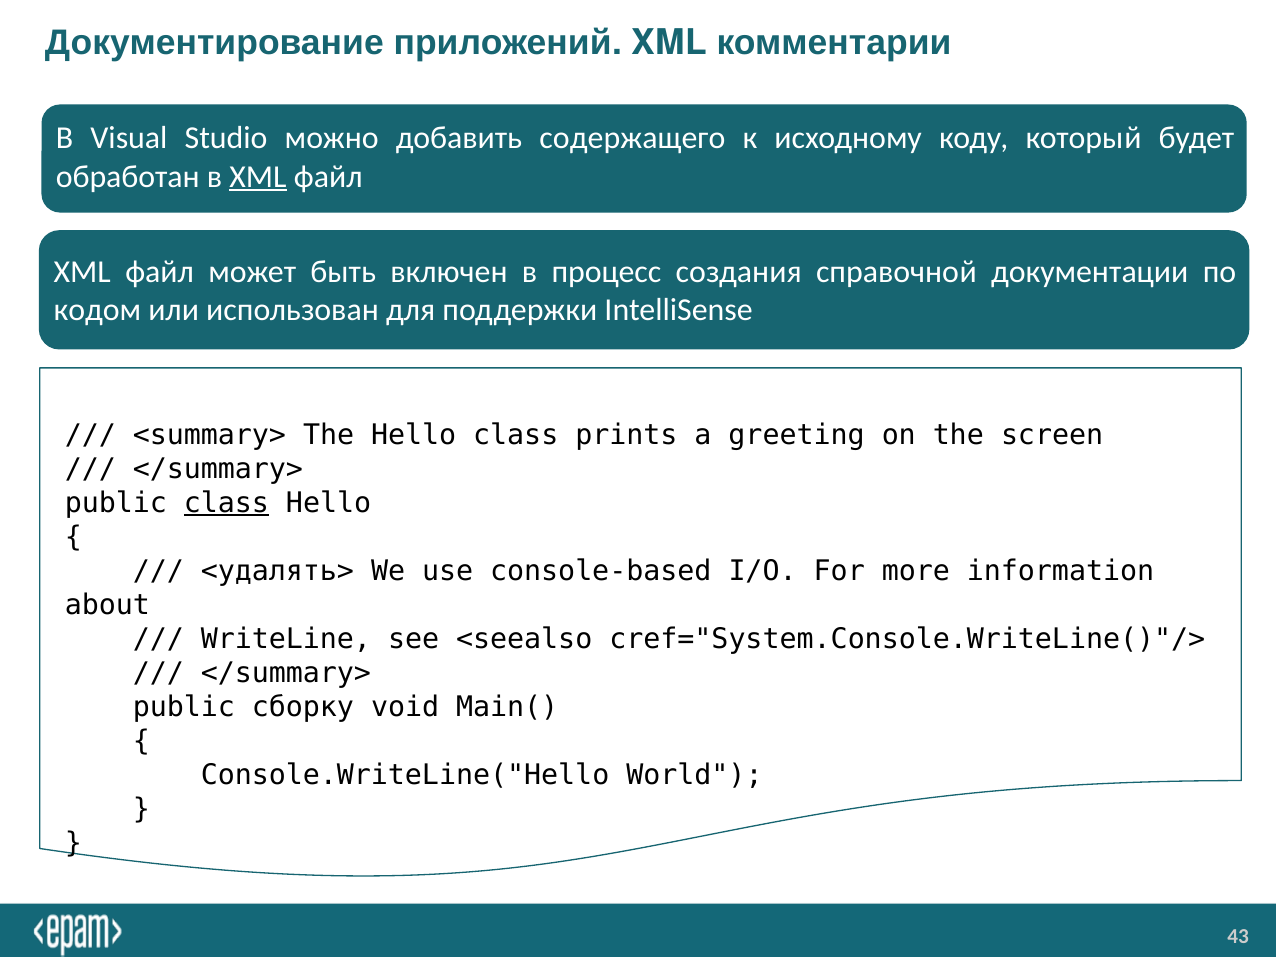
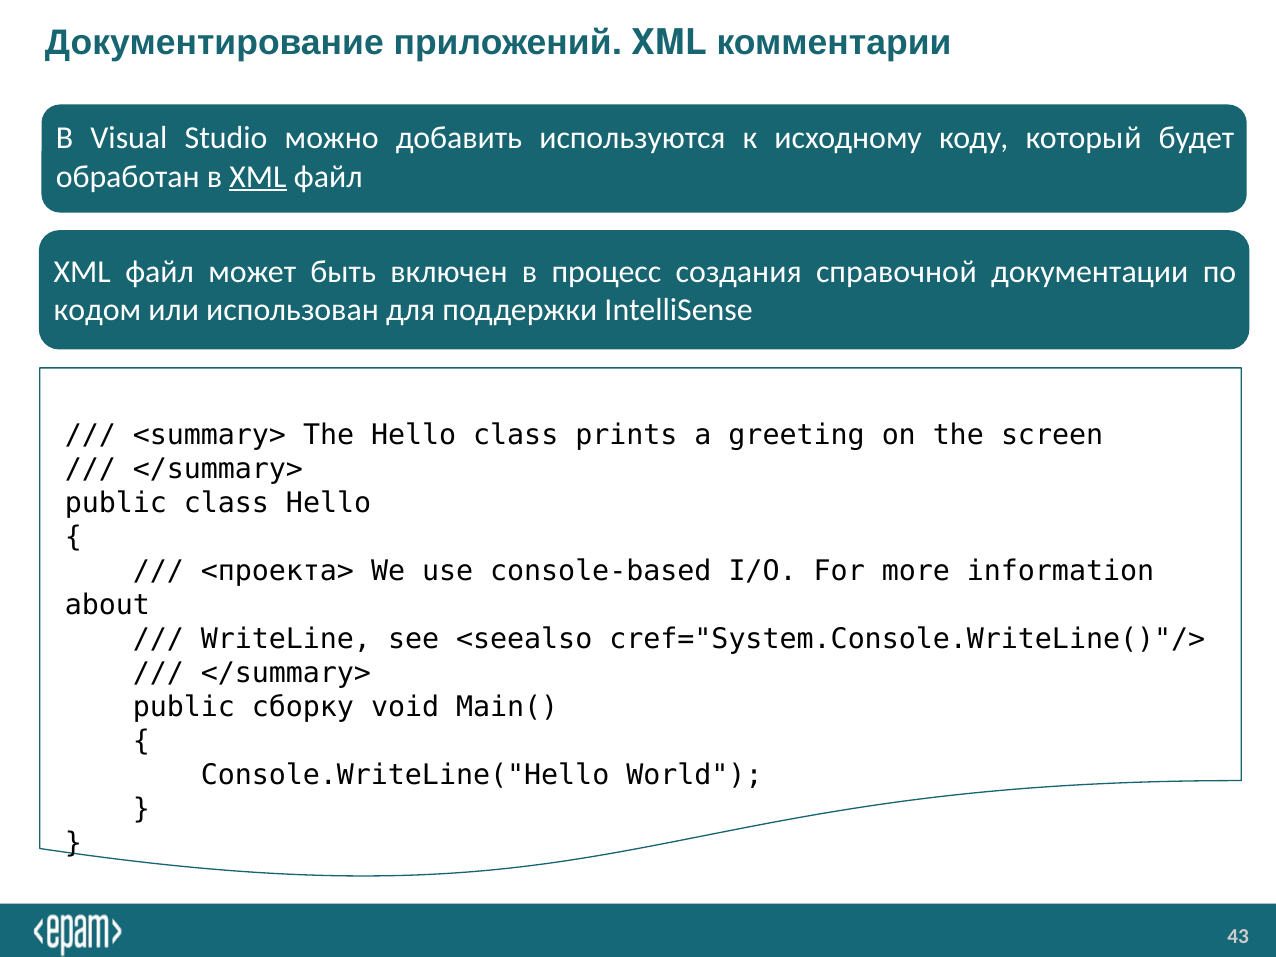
содержащего: содержащего -> используются
class at (226, 503) underline: present -> none
<удалять>: <удалять> -> <проекта>
